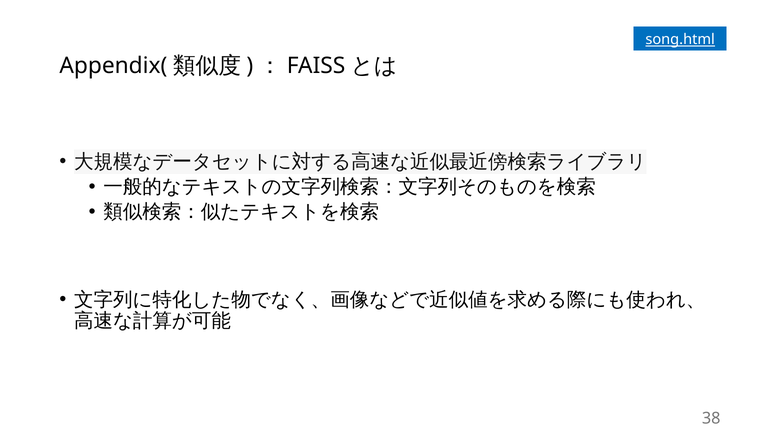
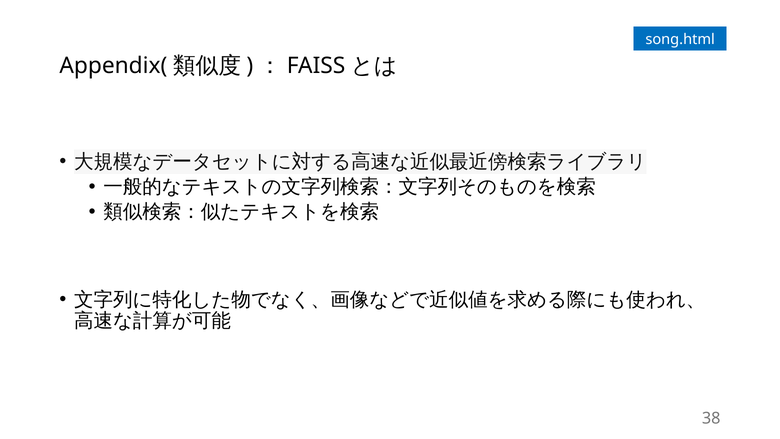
song.html underline: present -> none
